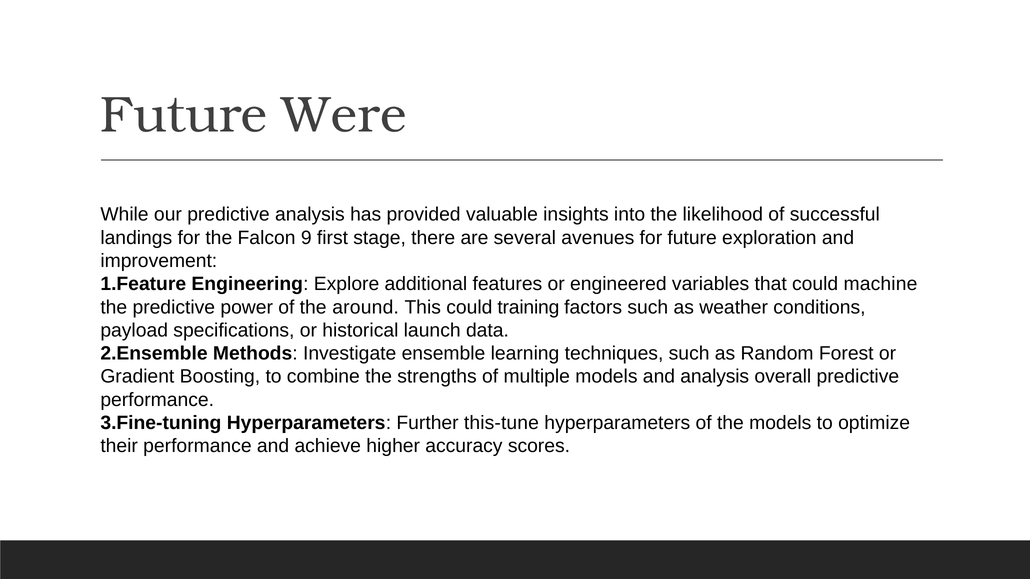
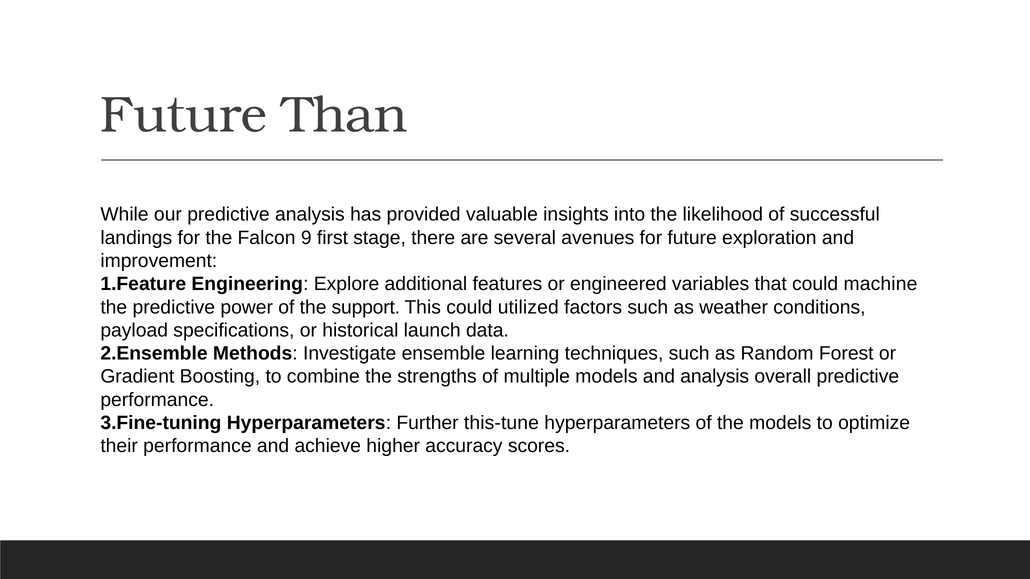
Were: Were -> Than
around: around -> support
training: training -> utilized
